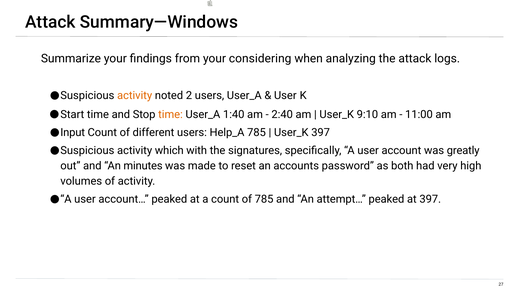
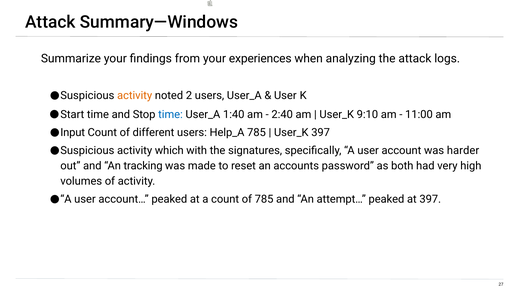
considering: considering -> experiences
time at (170, 114) colour: orange -> blue
greatly: greatly -> harder
minutes: minutes -> tracking
